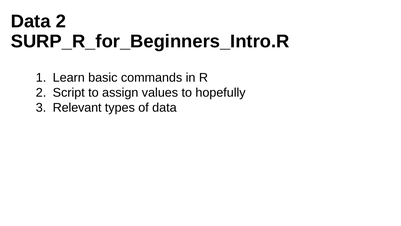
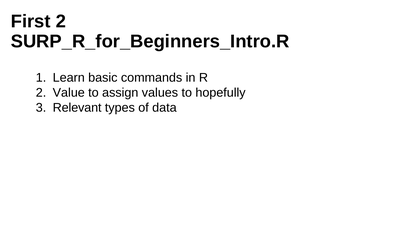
Data at (31, 21): Data -> First
Script: Script -> Value
